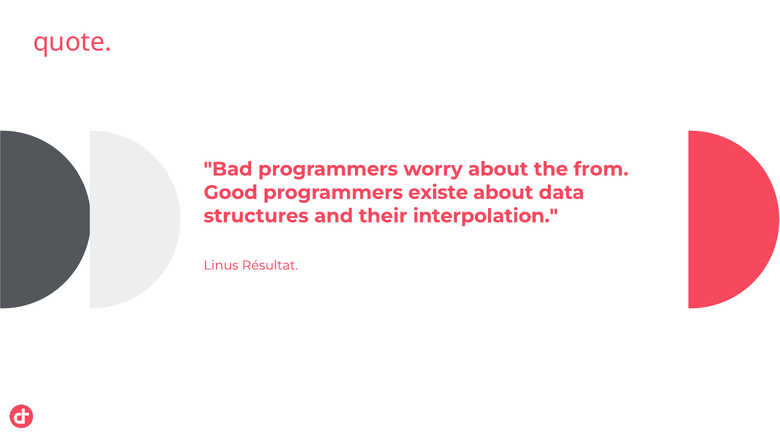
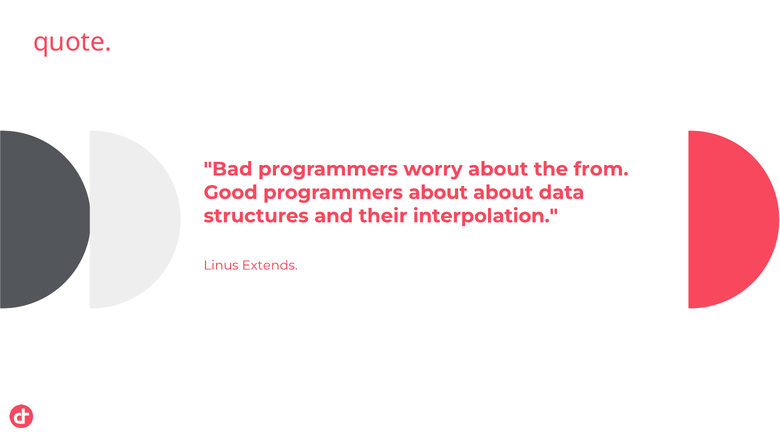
programmers existe: existe -> about
Résultat: Résultat -> Extends
